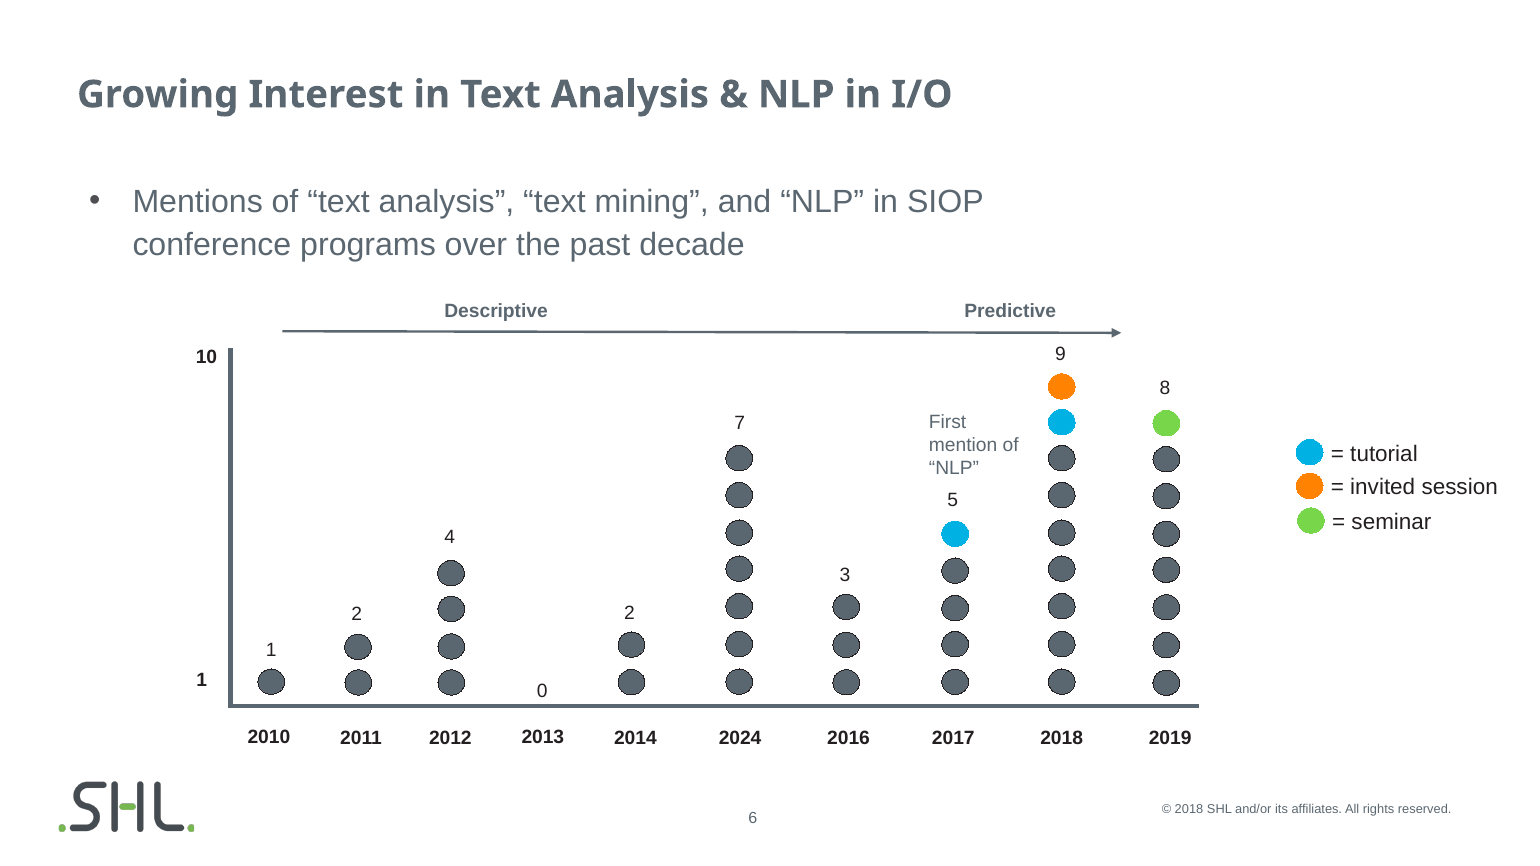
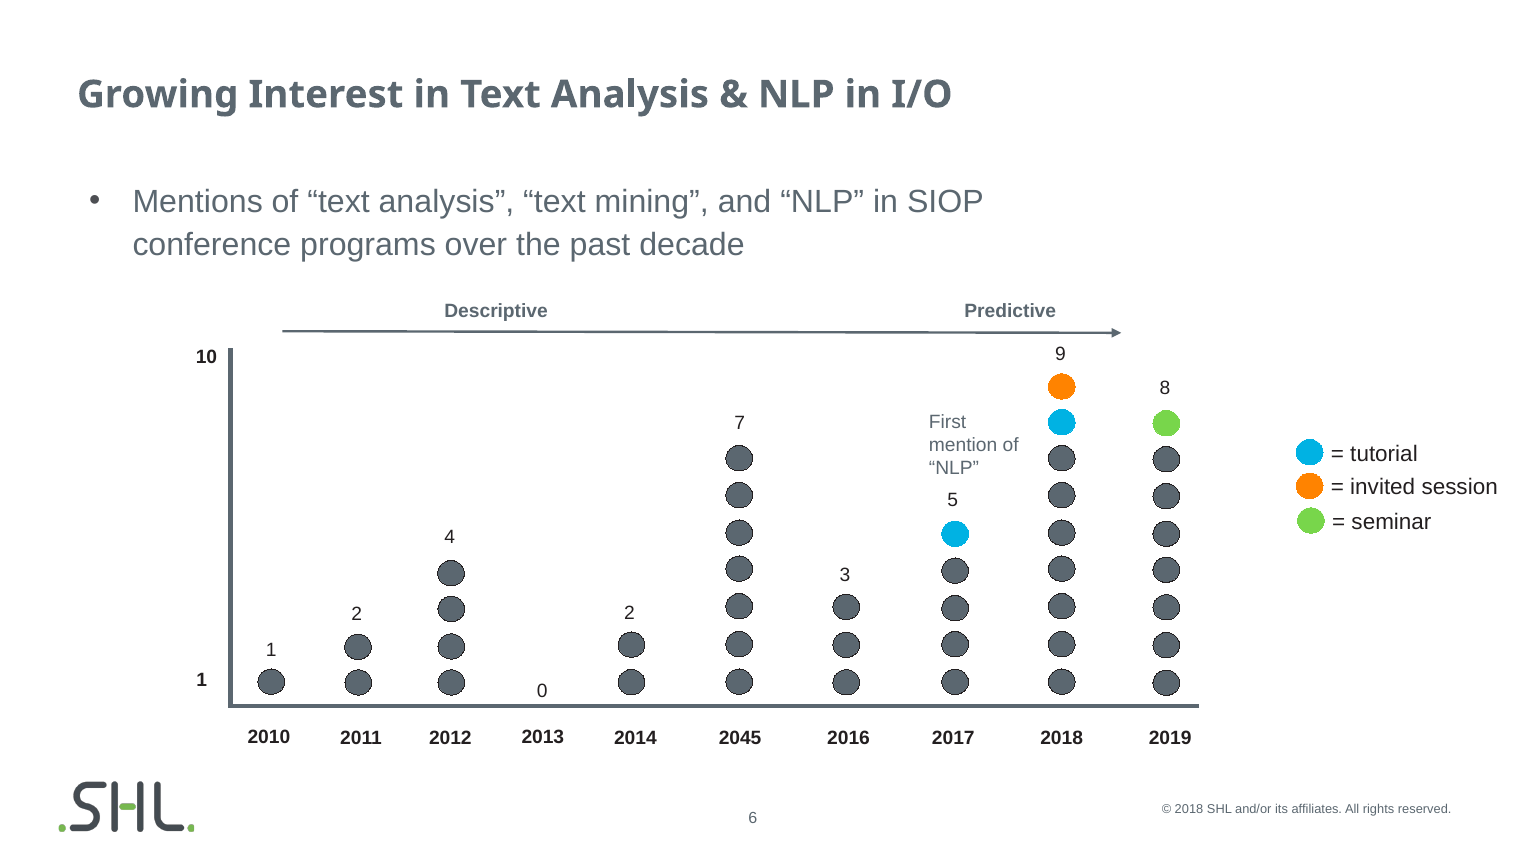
2024: 2024 -> 2045
